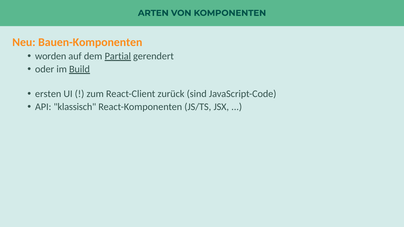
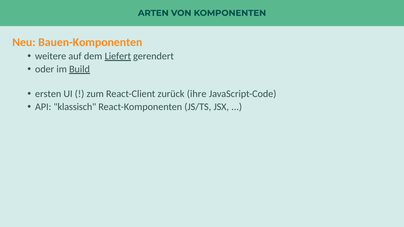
worden: worden -> weitere
Partial: Partial -> Liefert
sind: sind -> ihre
